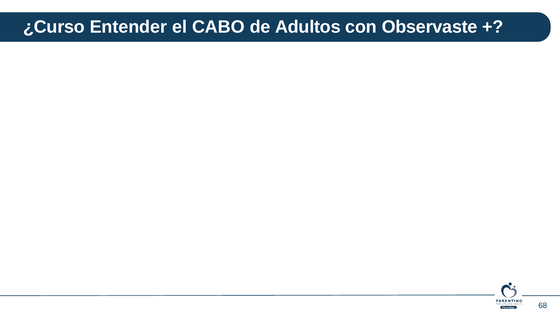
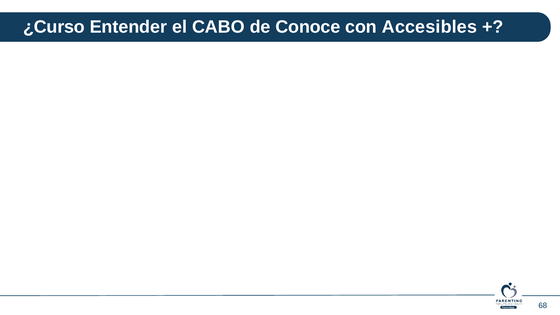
Adultos: Adultos -> Conoce
Observaste: Observaste -> Accesibles
